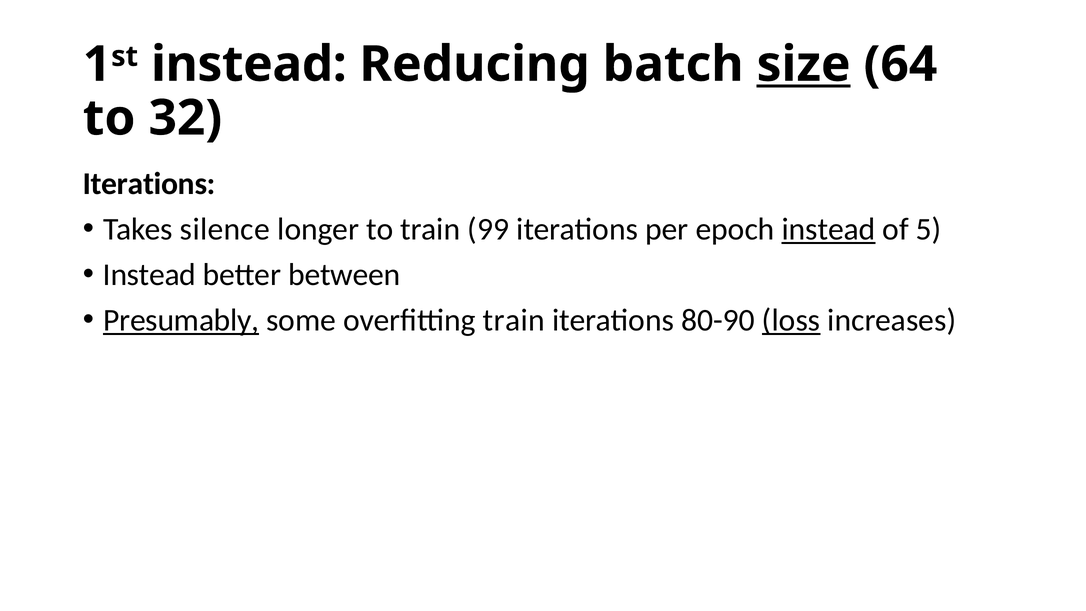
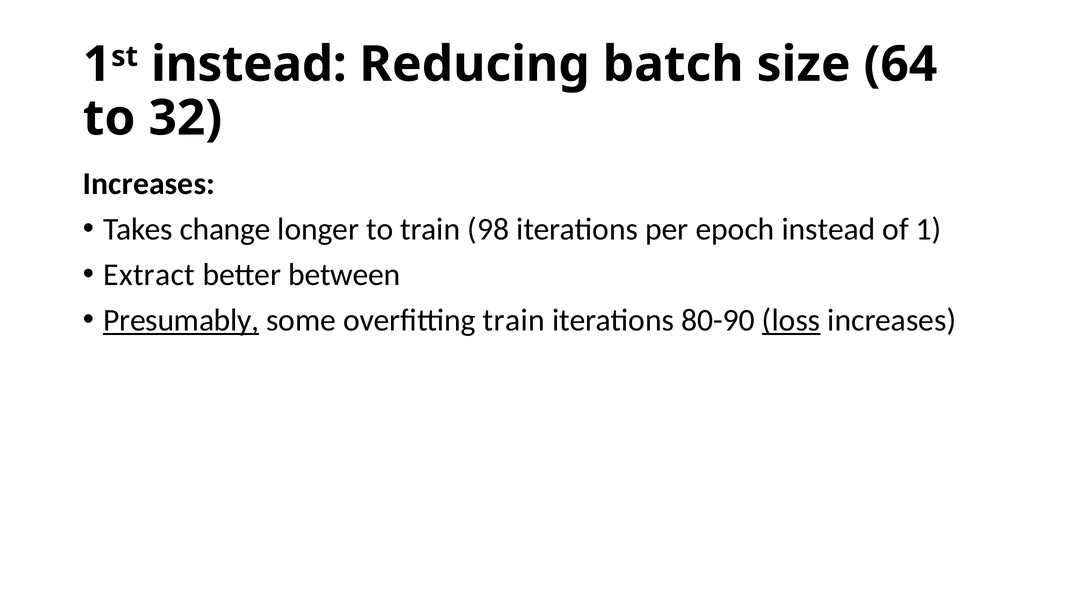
size underline: present -> none
Iterations at (149, 184): Iterations -> Increases
silence: silence -> change
99: 99 -> 98
instead at (829, 229) underline: present -> none
of 5: 5 -> 1
Instead at (149, 275): Instead -> Extract
